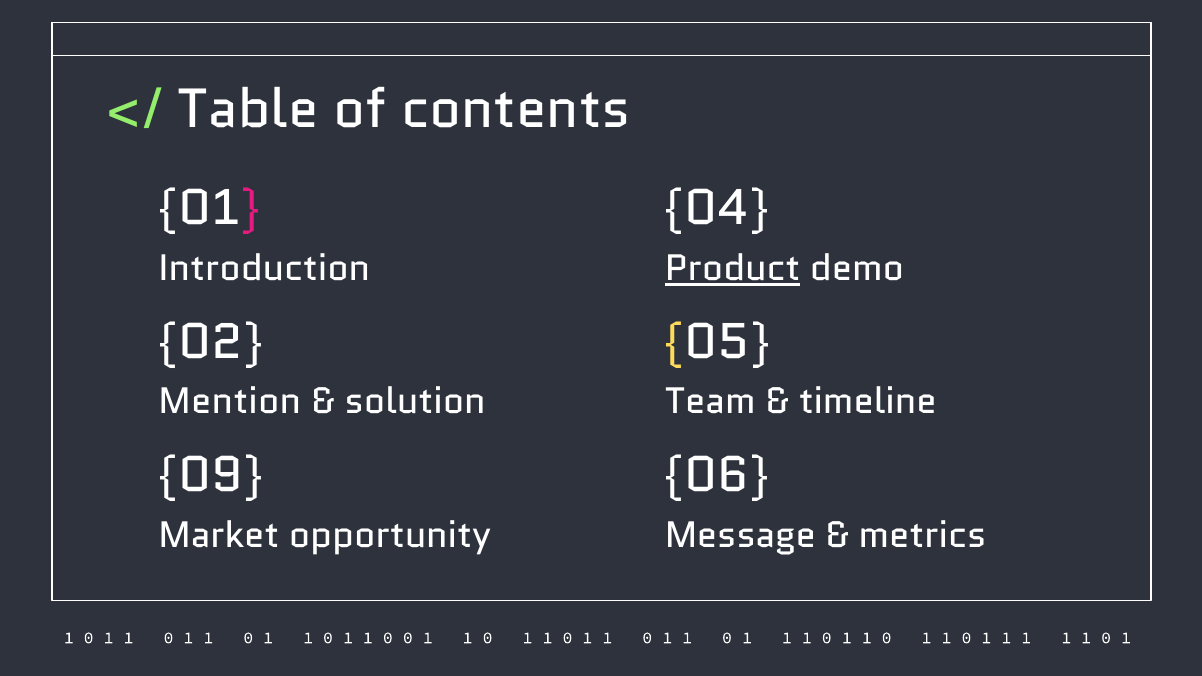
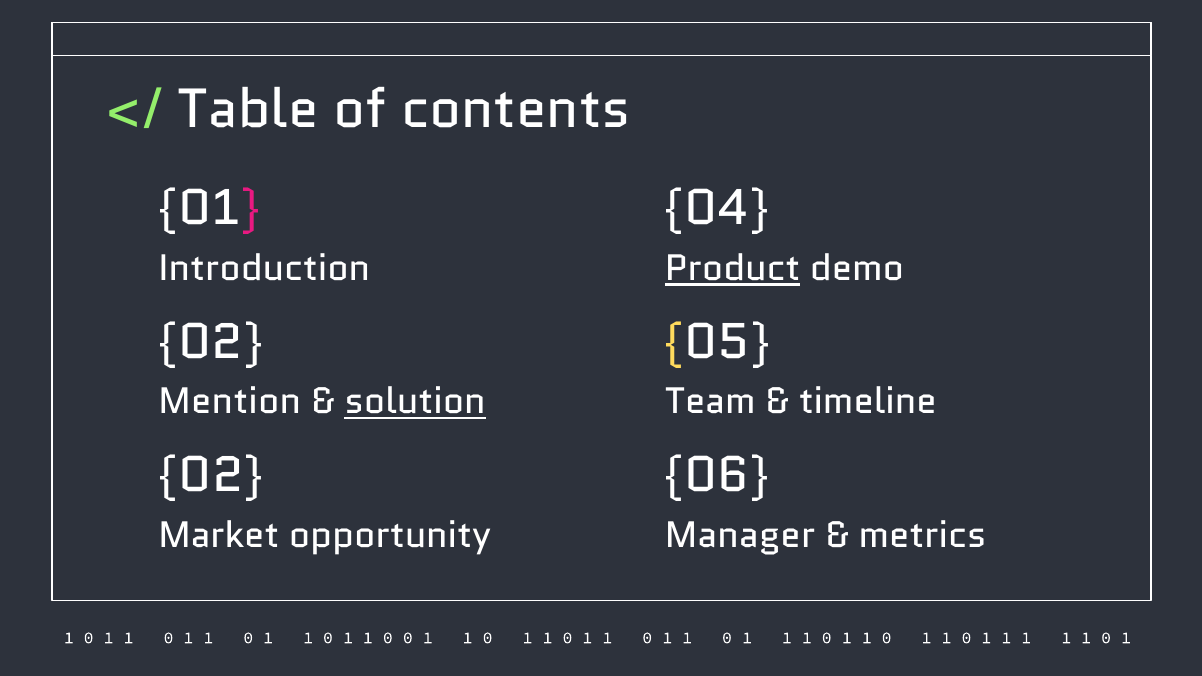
solution underline: none -> present
09 at (211, 475): 09 -> 02
Message: Message -> Manager
